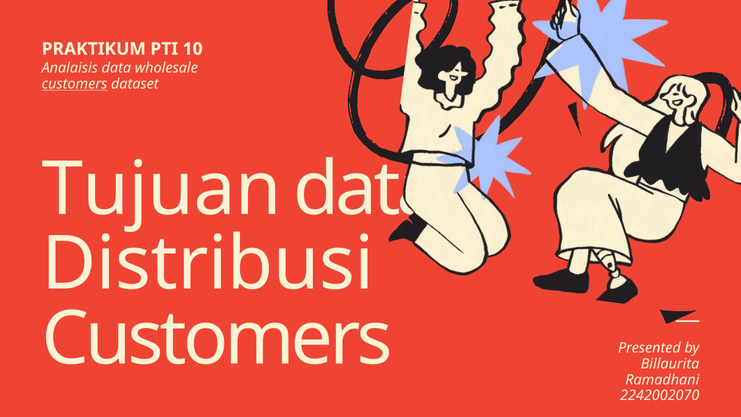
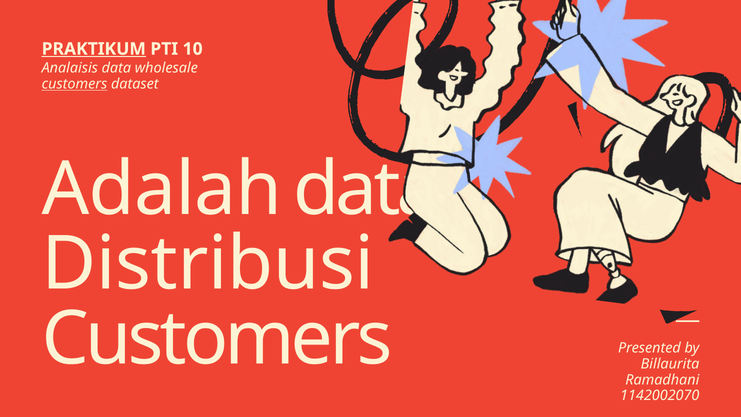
PRAKTIKUM underline: none -> present
Tujuan: Tujuan -> Adalah
2242002070: 2242002070 -> 1142002070
